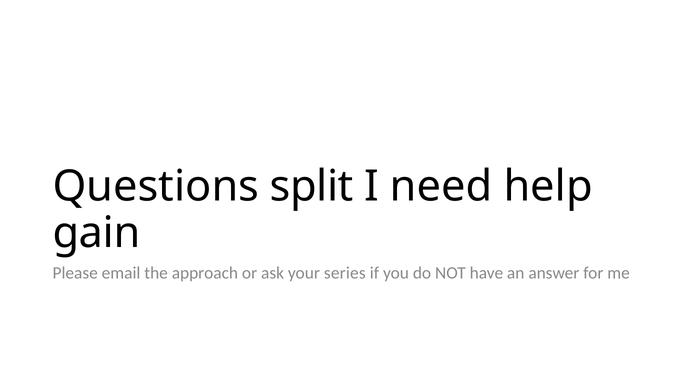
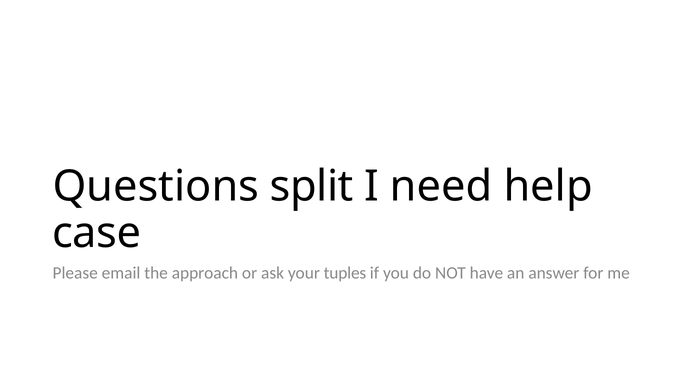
gain: gain -> case
series: series -> tuples
